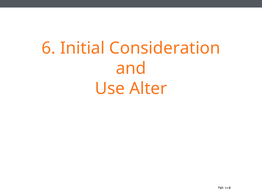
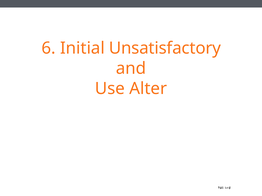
Consideration: Consideration -> Unsatisfactory
